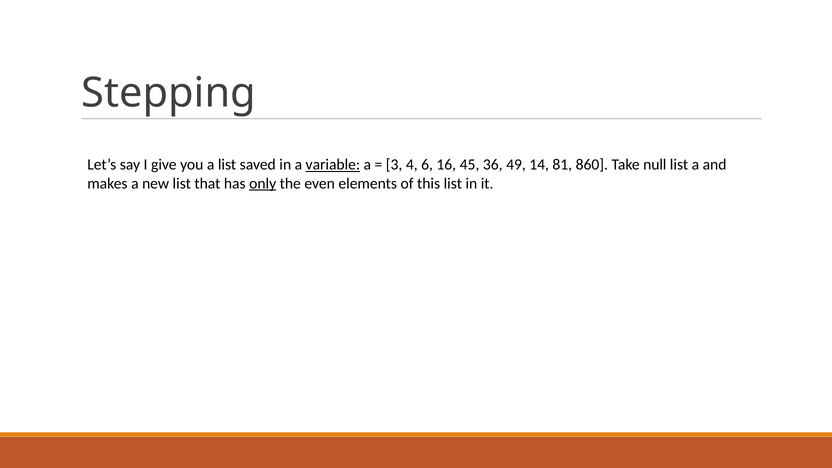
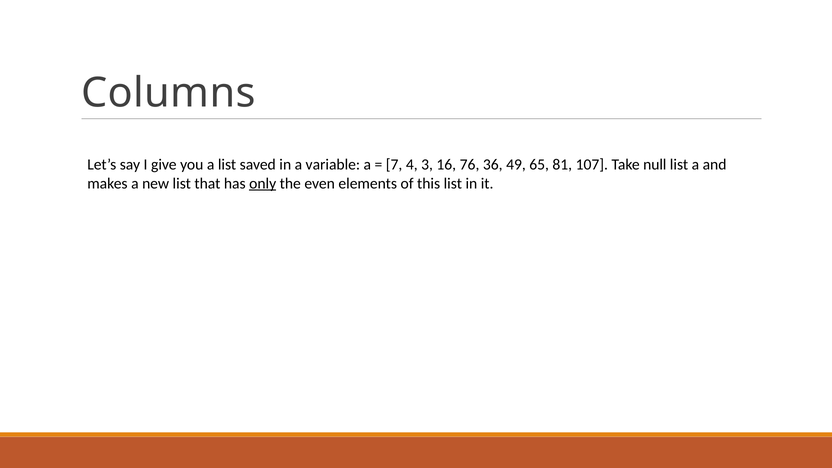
Stepping: Stepping -> Columns
variable underline: present -> none
3: 3 -> 7
6: 6 -> 3
45: 45 -> 76
14: 14 -> 65
860: 860 -> 107
